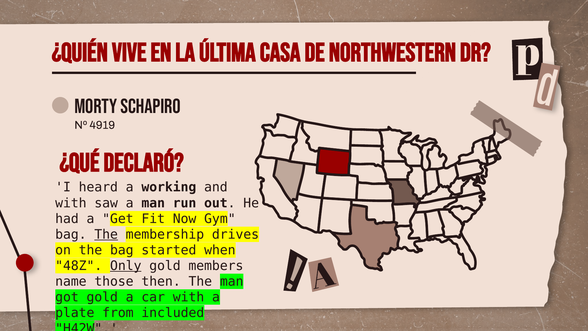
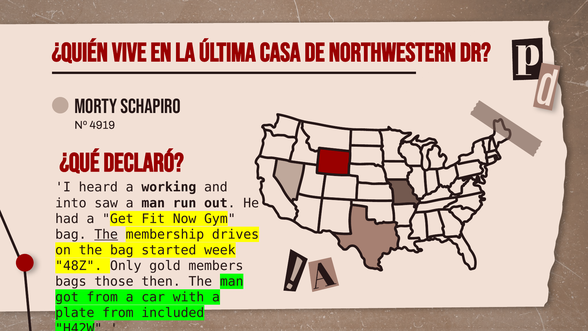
with at (71, 203): with -> into
when: when -> week
Only underline: present -> none
name: name -> bags
got gold: gold -> from
